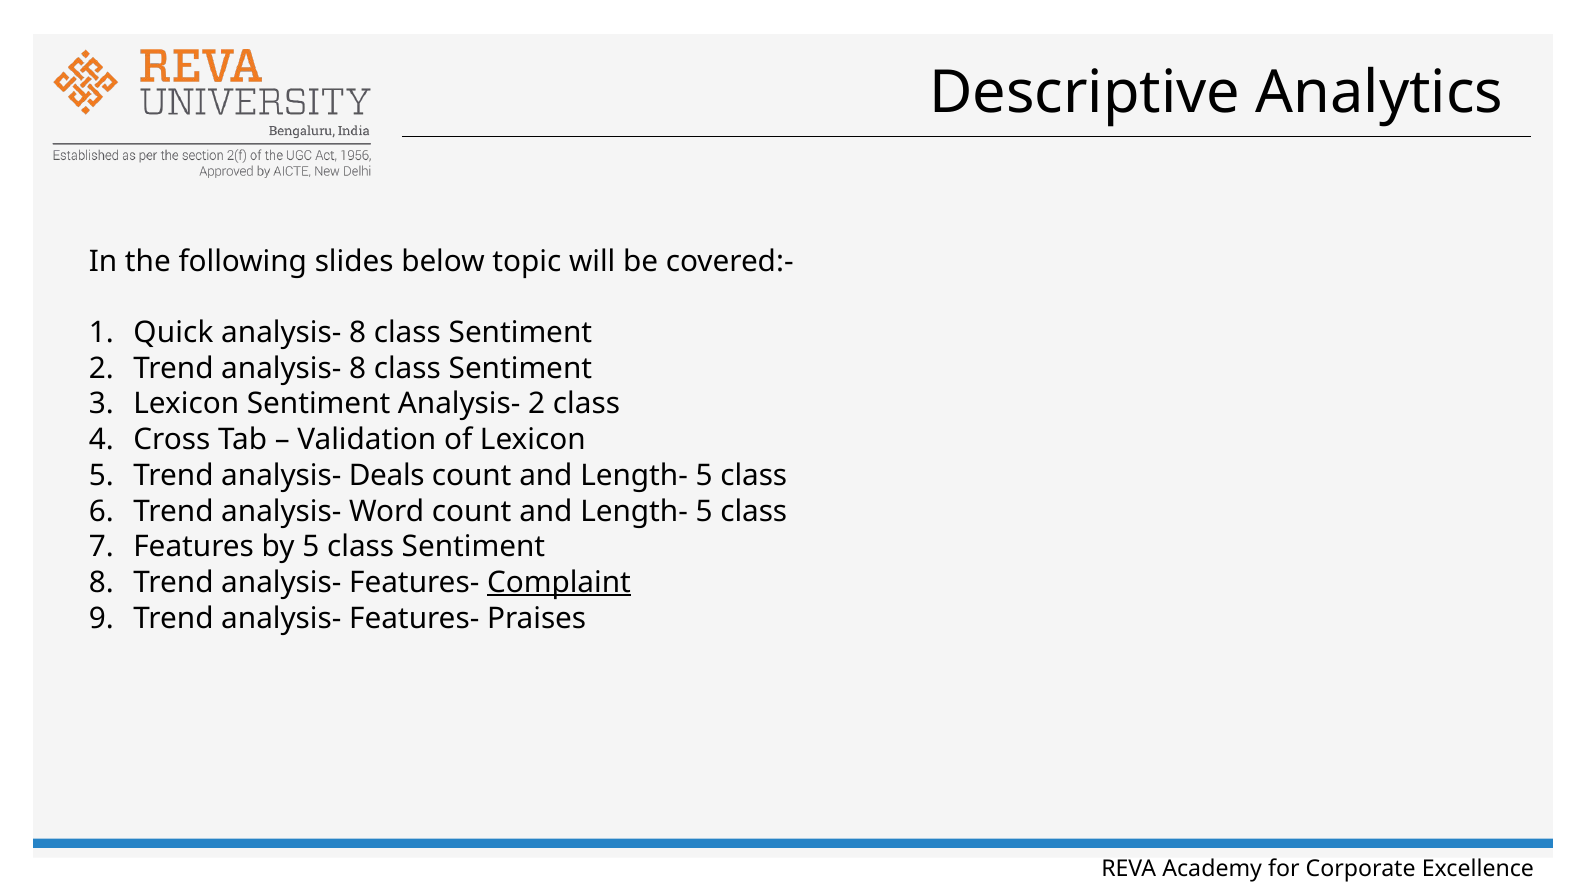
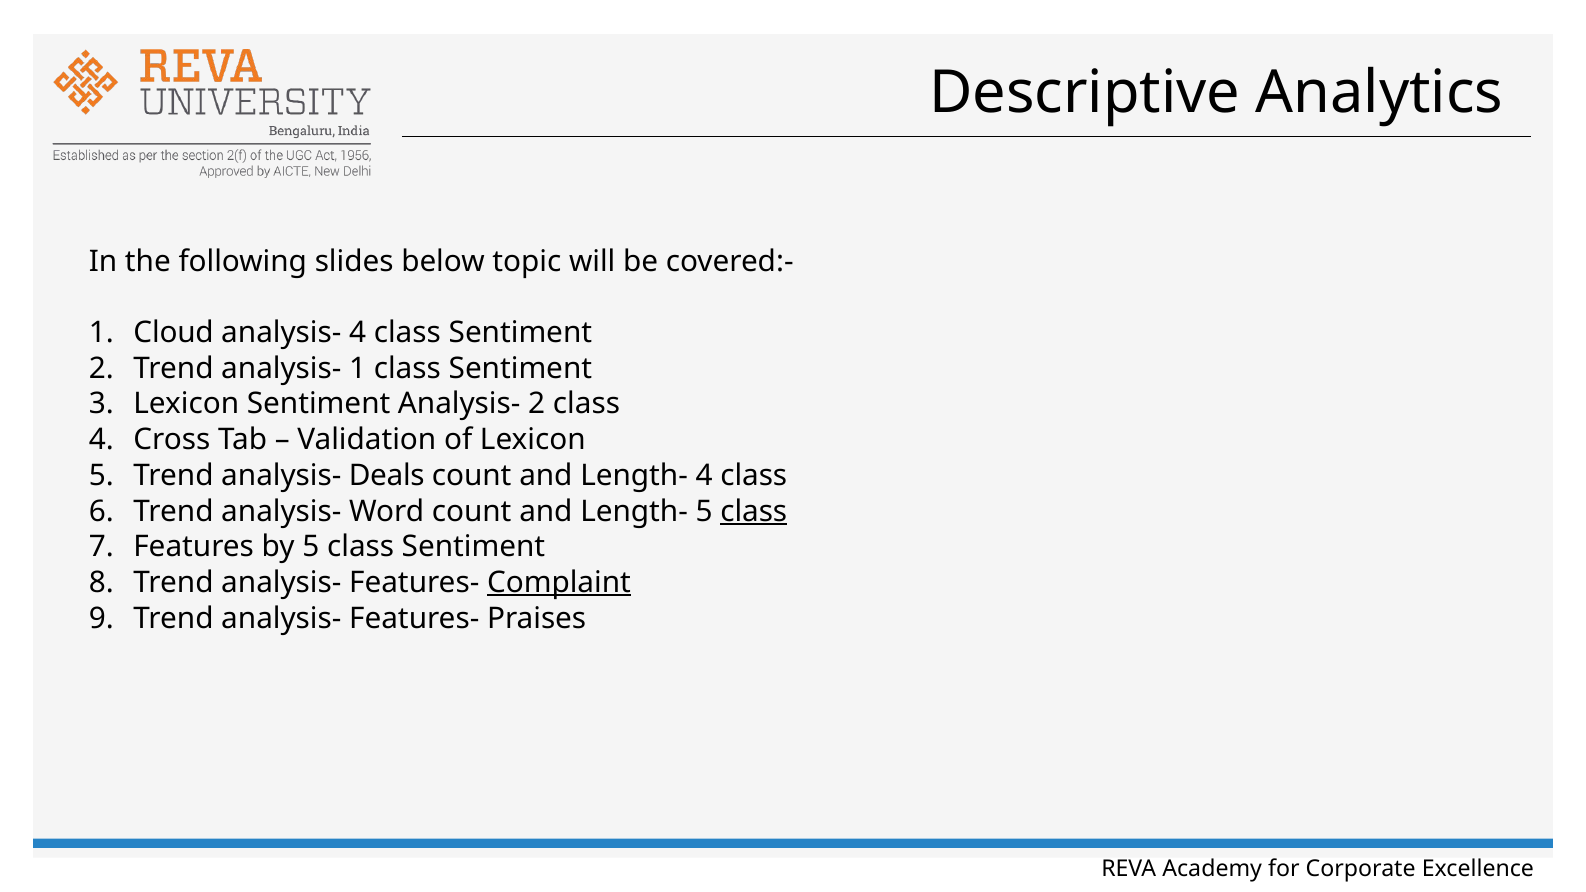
Quick: Quick -> Cloud
8 at (358, 333): 8 -> 4
Trend analysis- 8: 8 -> 1
5 at (704, 476): 5 -> 4
class at (754, 511) underline: none -> present
